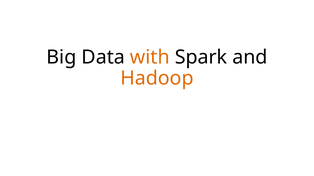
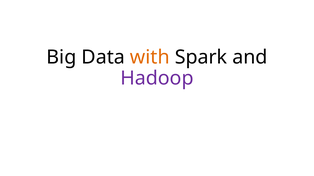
Hadoop colour: orange -> purple
